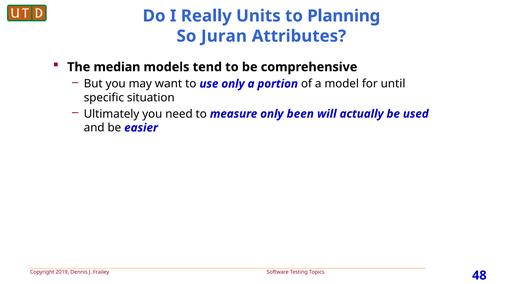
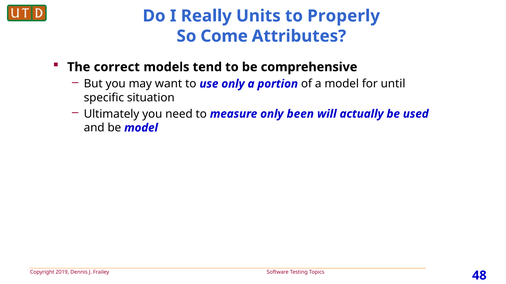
Planning: Planning -> Properly
Juran: Juran -> Come
median: median -> correct
be easier: easier -> model
